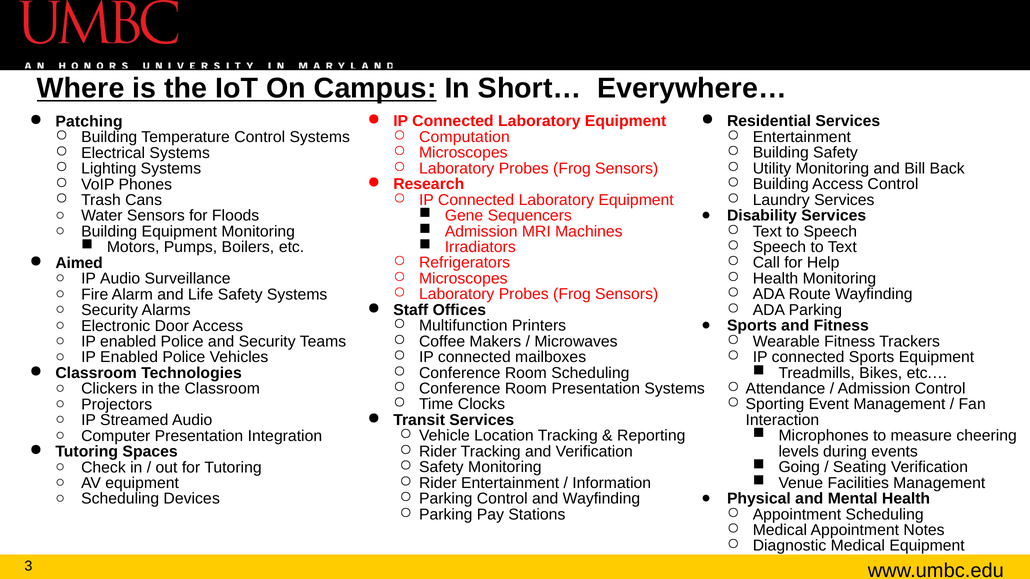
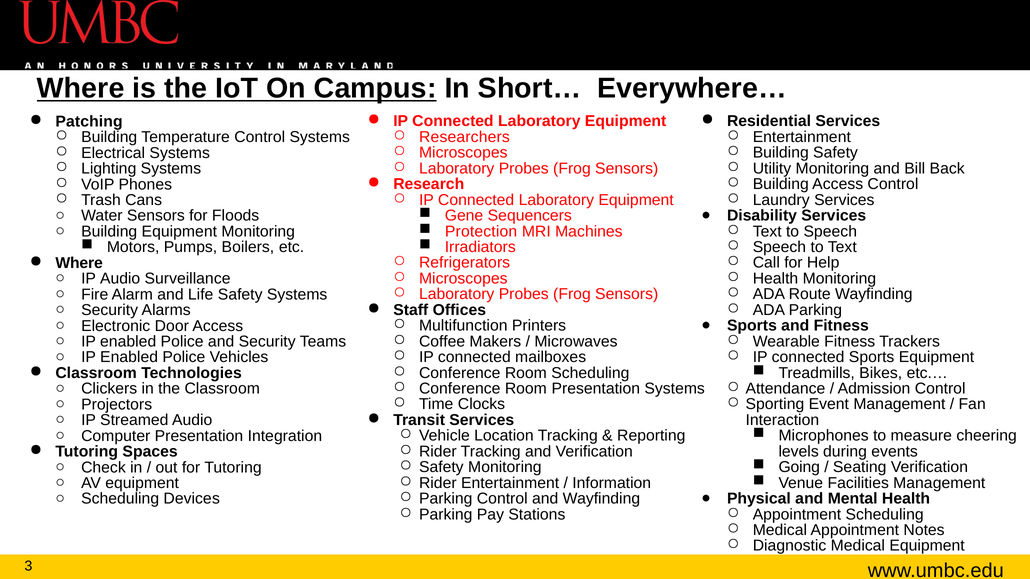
Computation: Computation -> Researchers
Admission at (481, 232): Admission -> Protection
Aimed at (79, 263): Aimed -> Where
